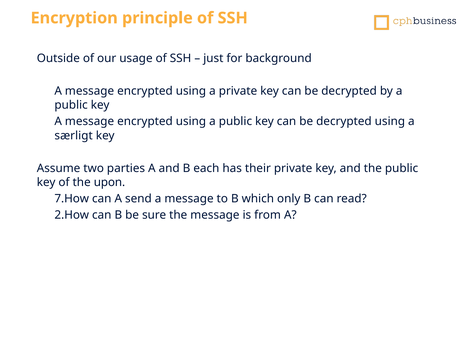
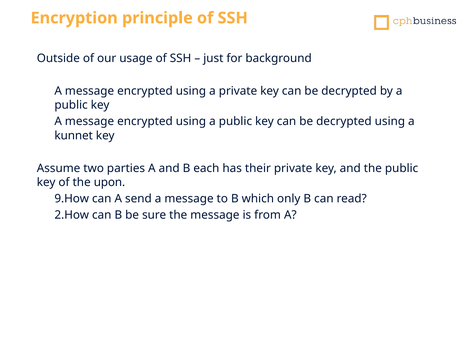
særligt: særligt -> kunnet
7.How: 7.How -> 9.How
